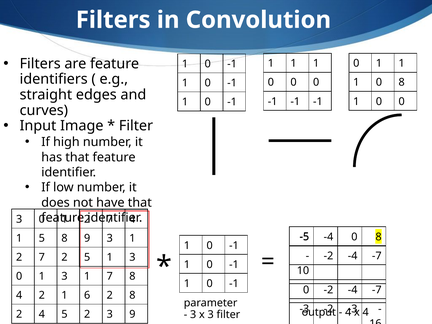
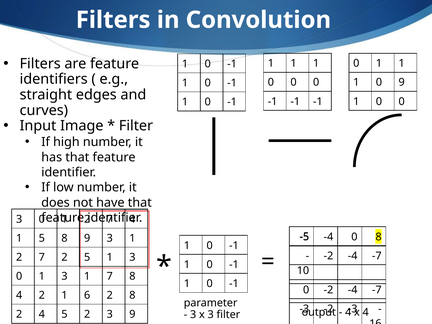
1 0 8: 8 -> 9
